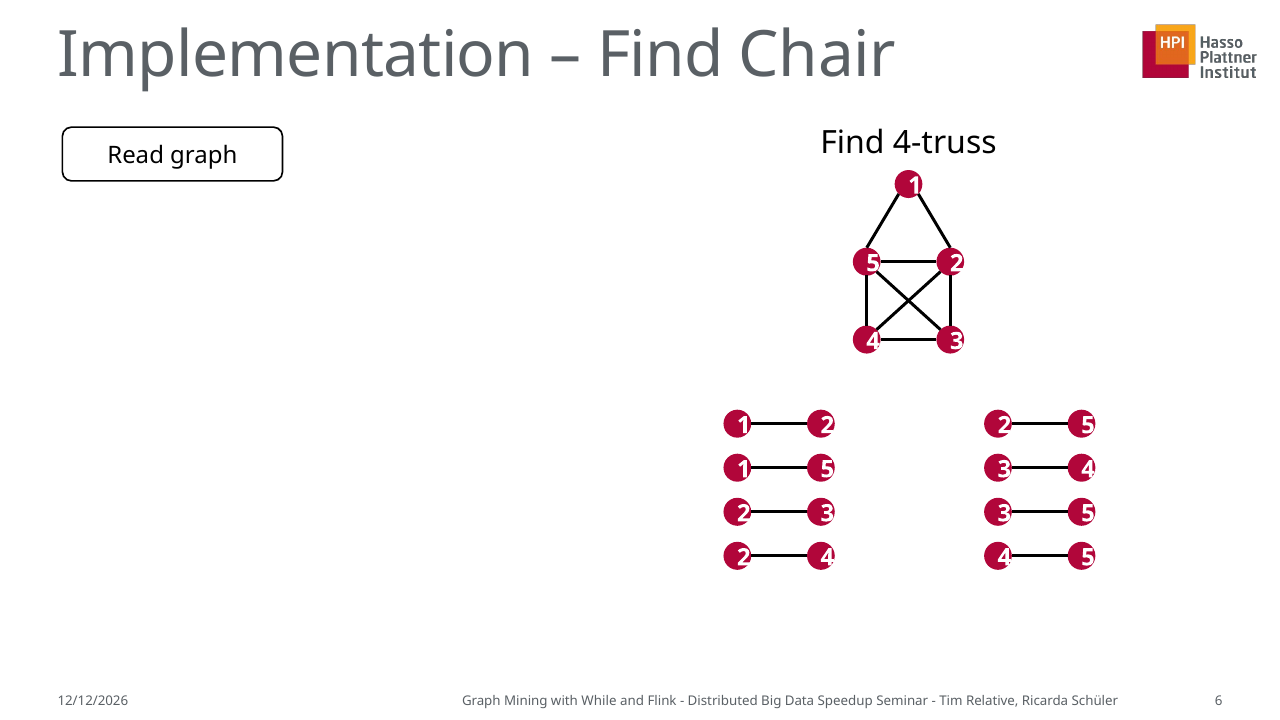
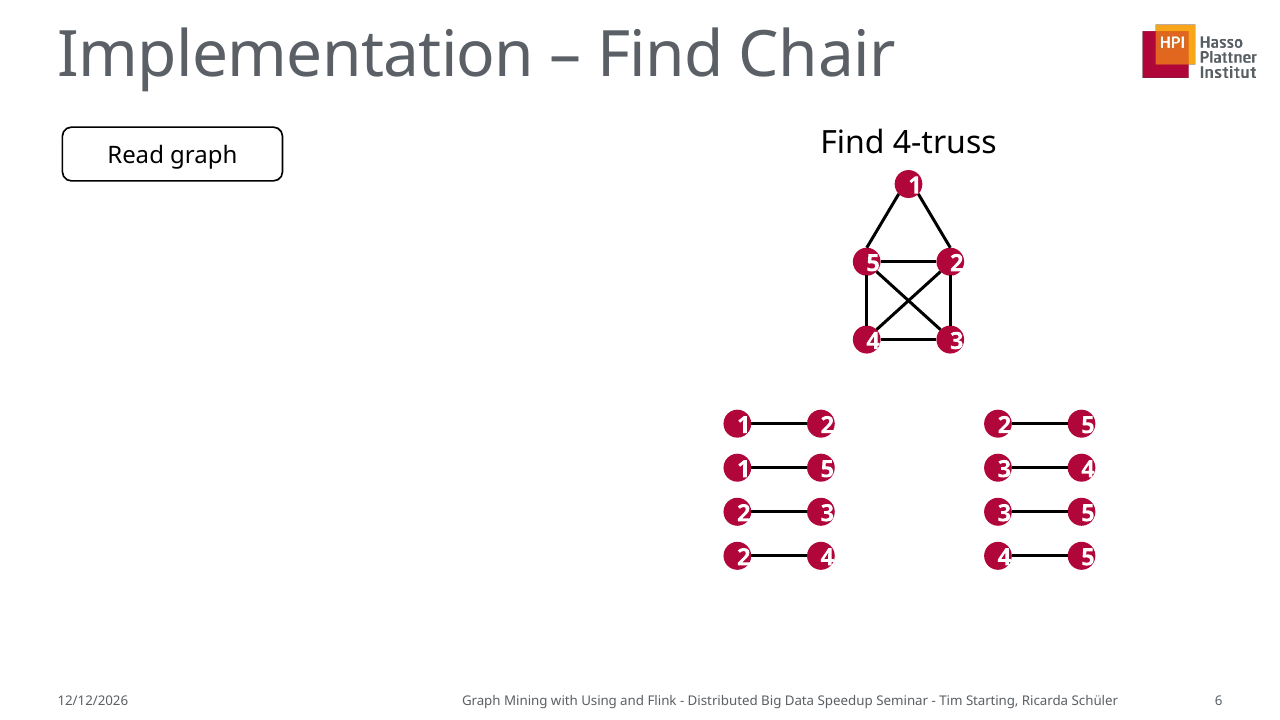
While: While -> Using
Relative: Relative -> Starting
